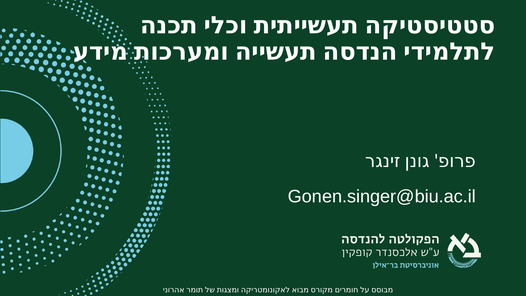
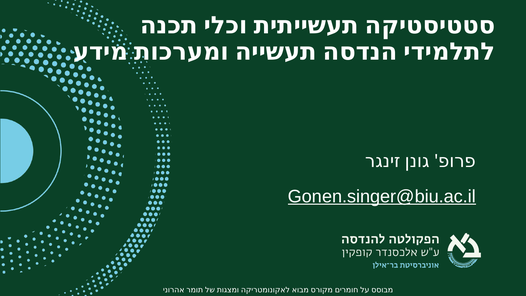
Gonen.singer@biu.ac.il underline: none -> present
